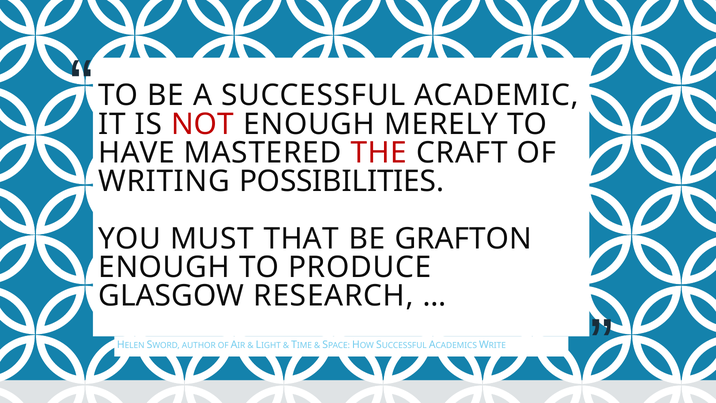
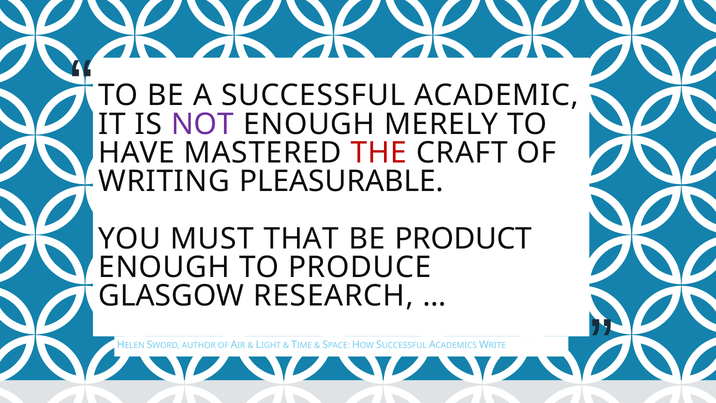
NOT colour: red -> purple
POSSIBILITIES: POSSIBILITIES -> PLEASURABLE
GRAFTON: GRAFTON -> PRODUCT
